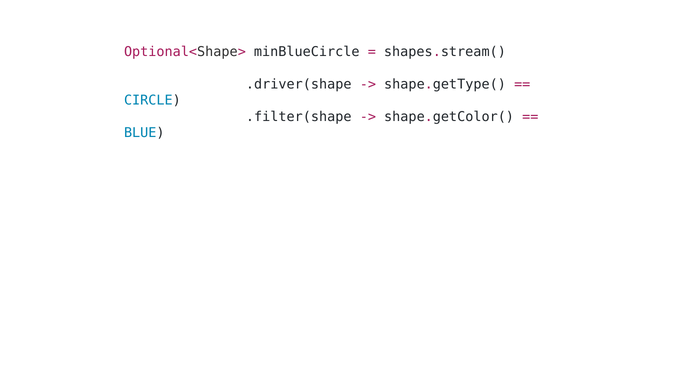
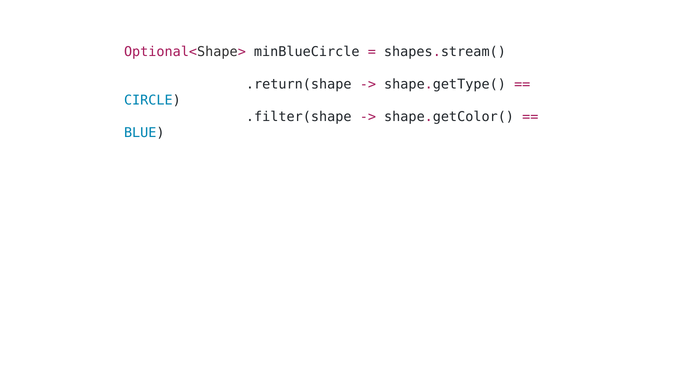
.driver(shape: .driver(shape -> .return(shape
